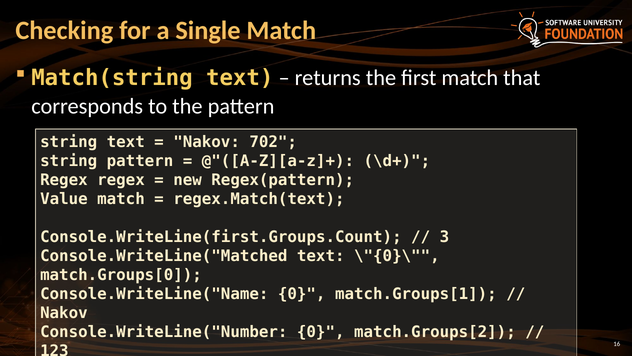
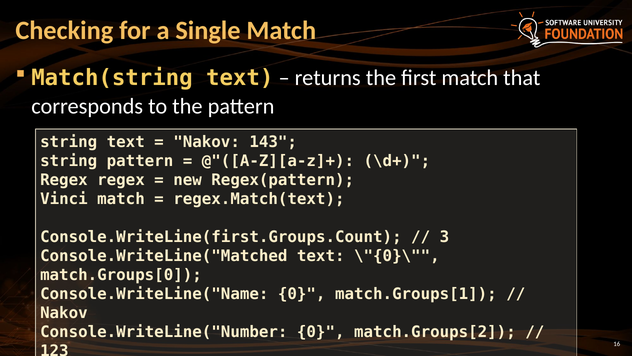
702: 702 -> 143
Value: Value -> Vinci
